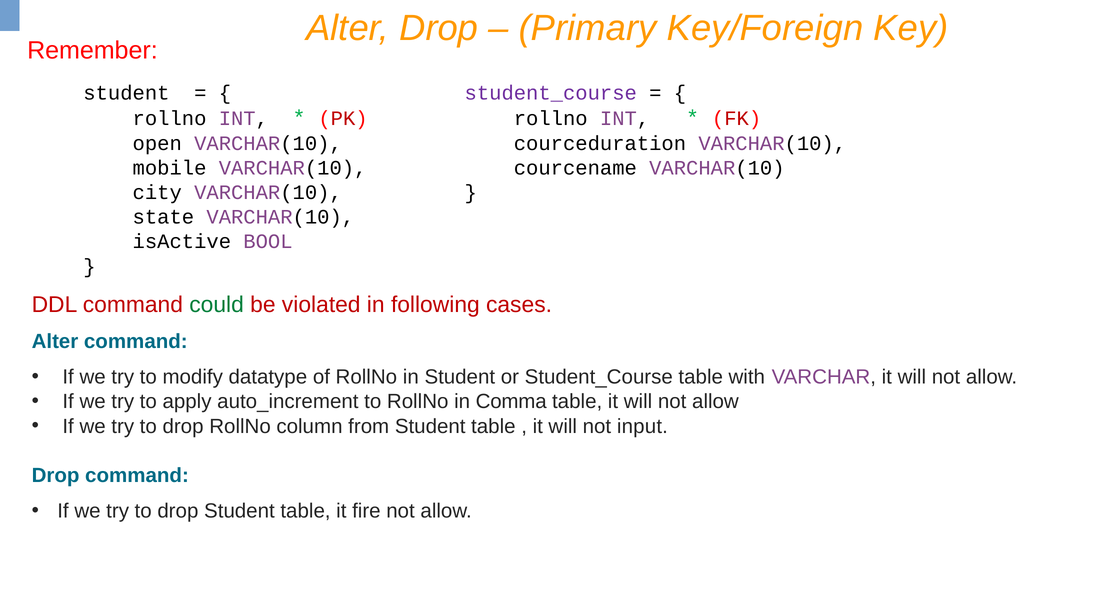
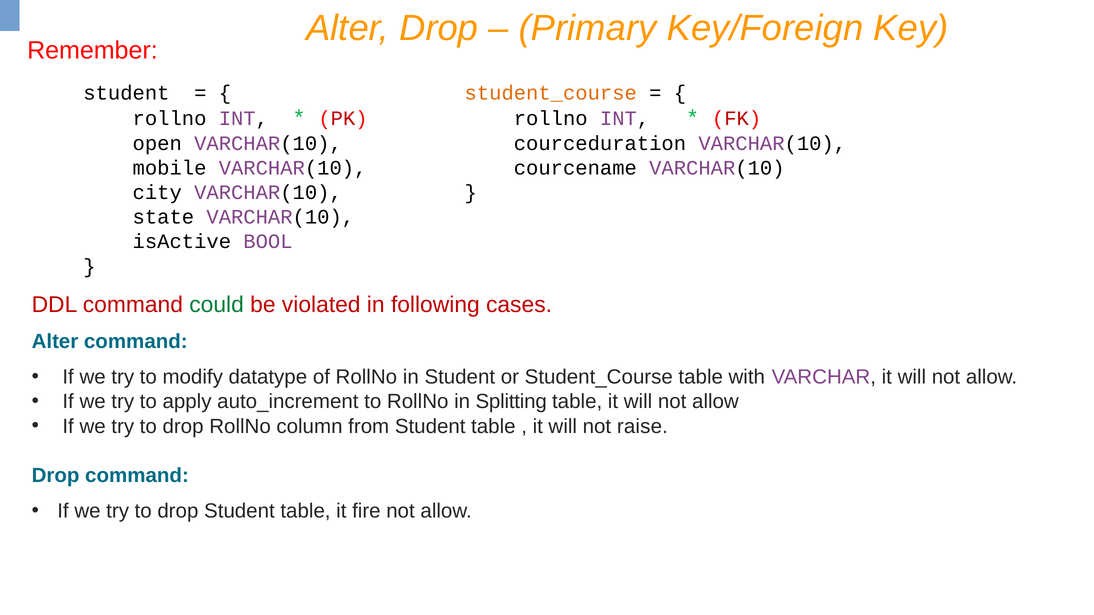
student_course at (551, 93) colour: purple -> orange
Comma: Comma -> Splitting
input: input -> raise
